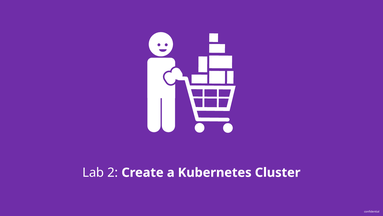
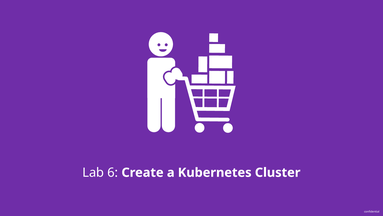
2: 2 -> 6
